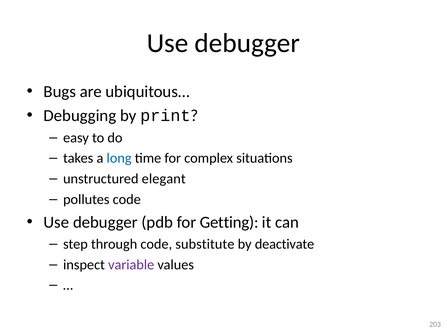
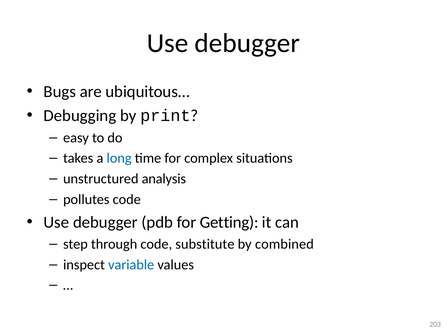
elegant: elegant -> analysis
deactivate: deactivate -> combined
variable colour: purple -> blue
